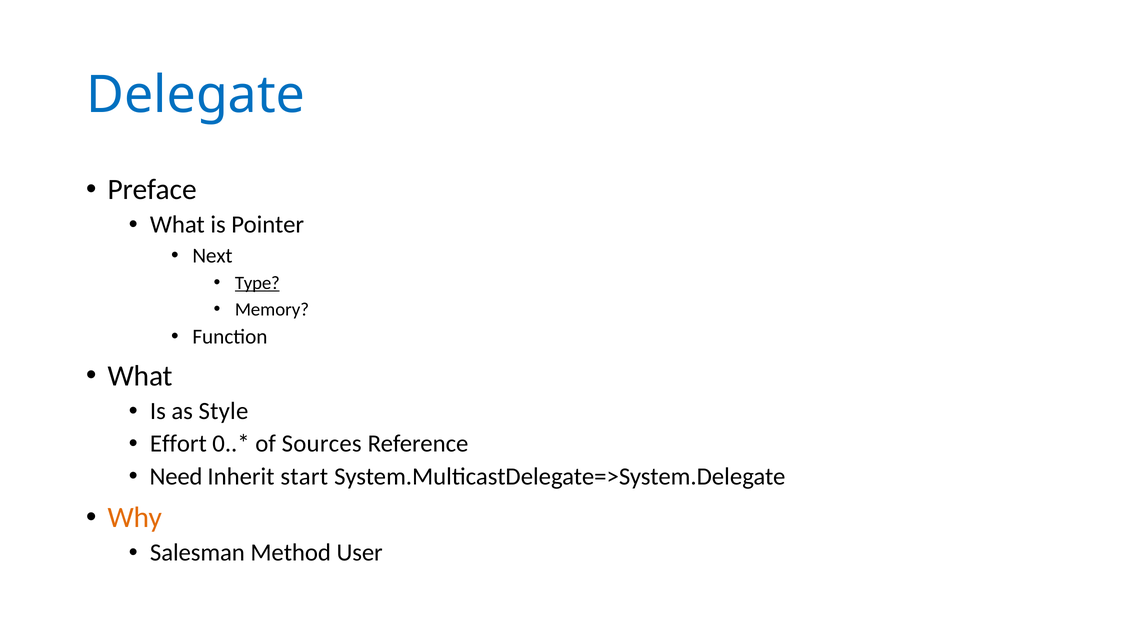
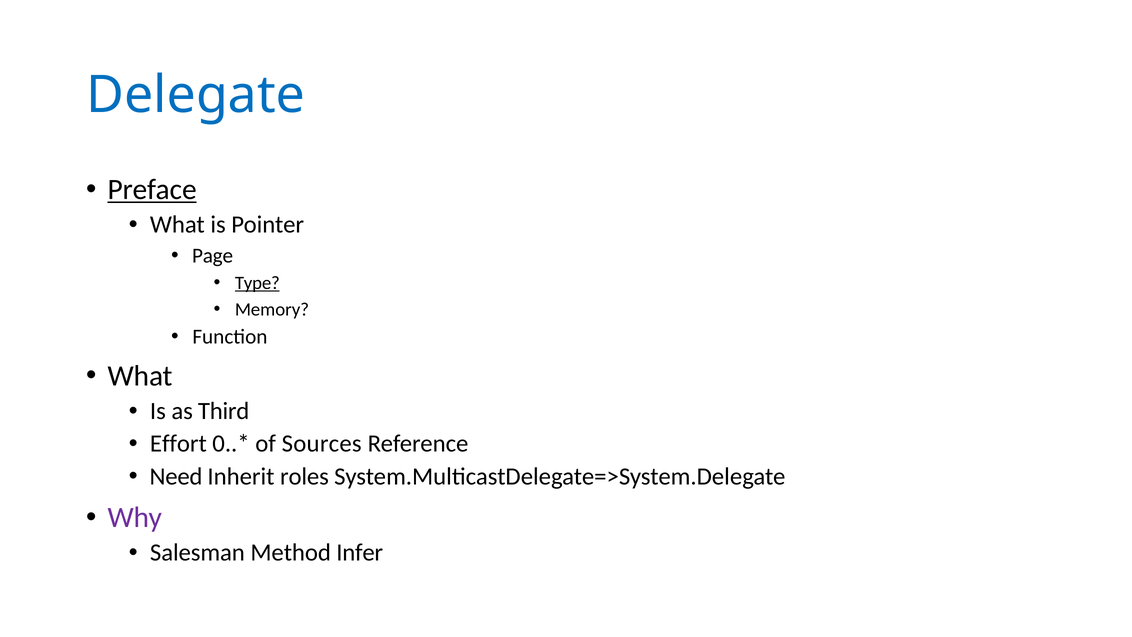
Preface underline: none -> present
Next: Next -> Page
Style: Style -> Third
start: start -> roles
Why colour: orange -> purple
User: User -> Infer
